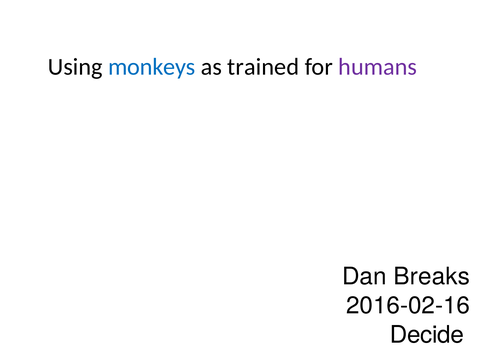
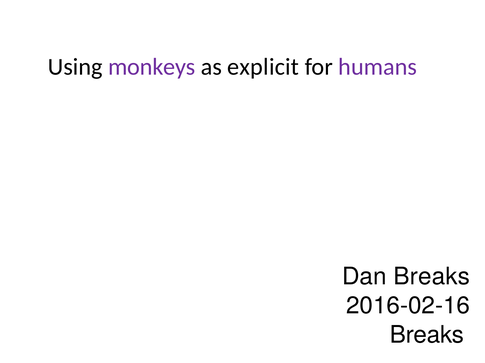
monkeys colour: blue -> purple
trained: trained -> explicit
Decide at (427, 335): Decide -> Breaks
